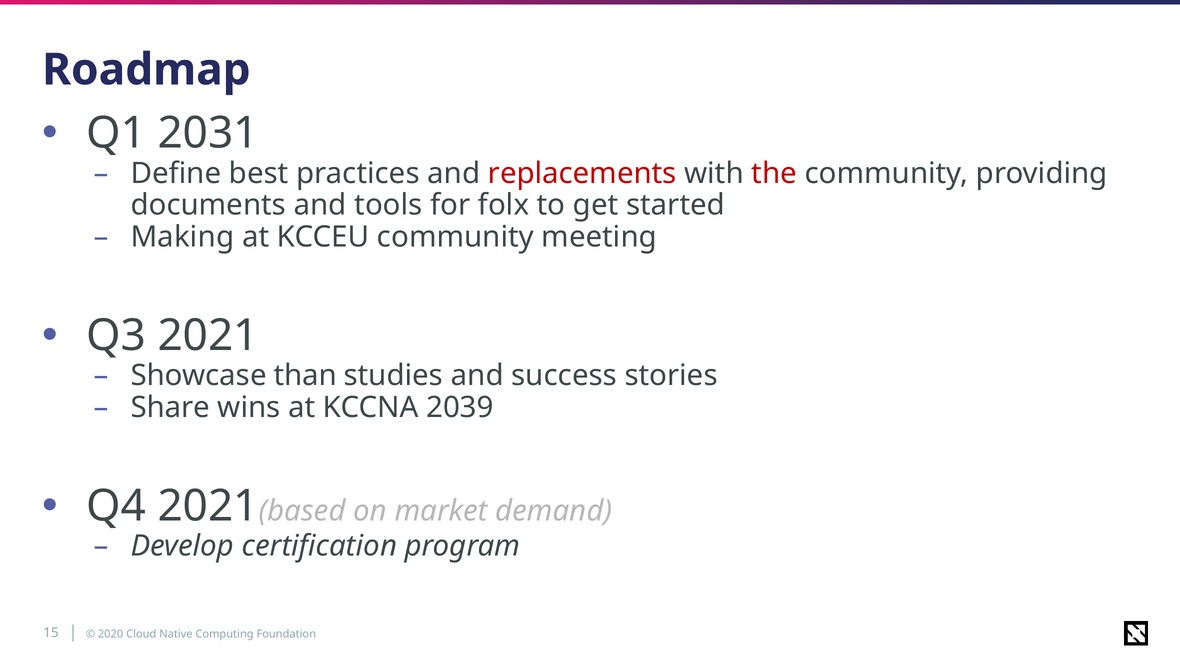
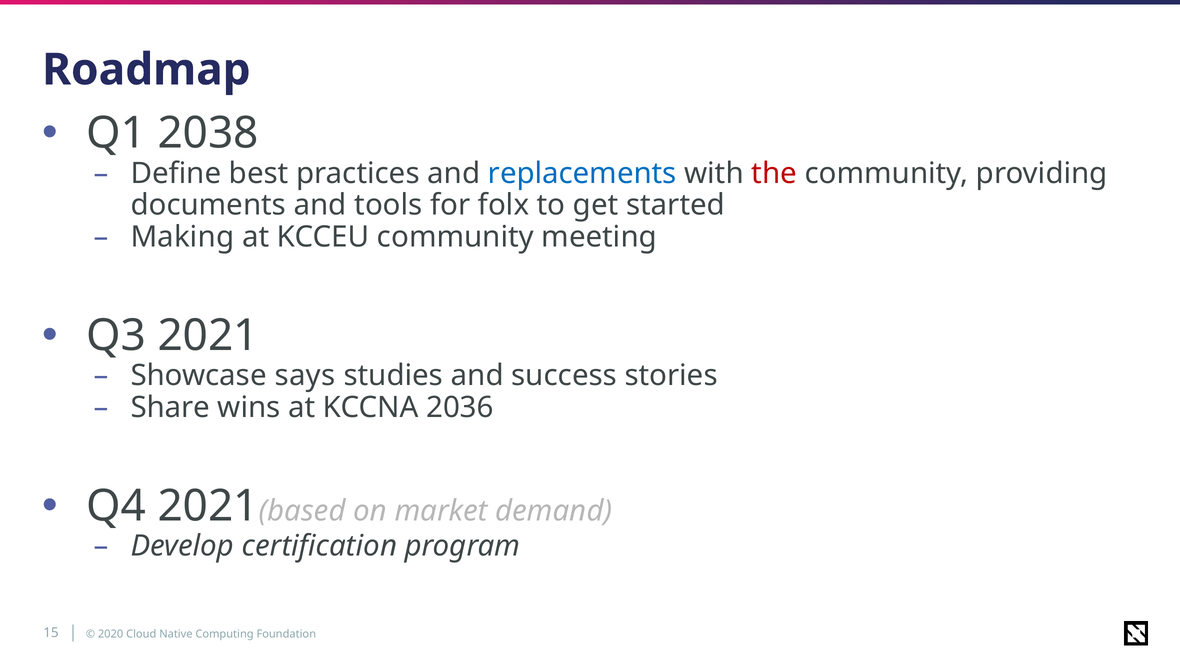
2031: 2031 -> 2038
replacements colour: red -> blue
than: than -> says
2039: 2039 -> 2036
